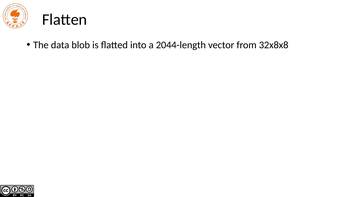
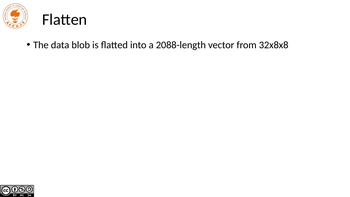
2044-length: 2044-length -> 2088-length
